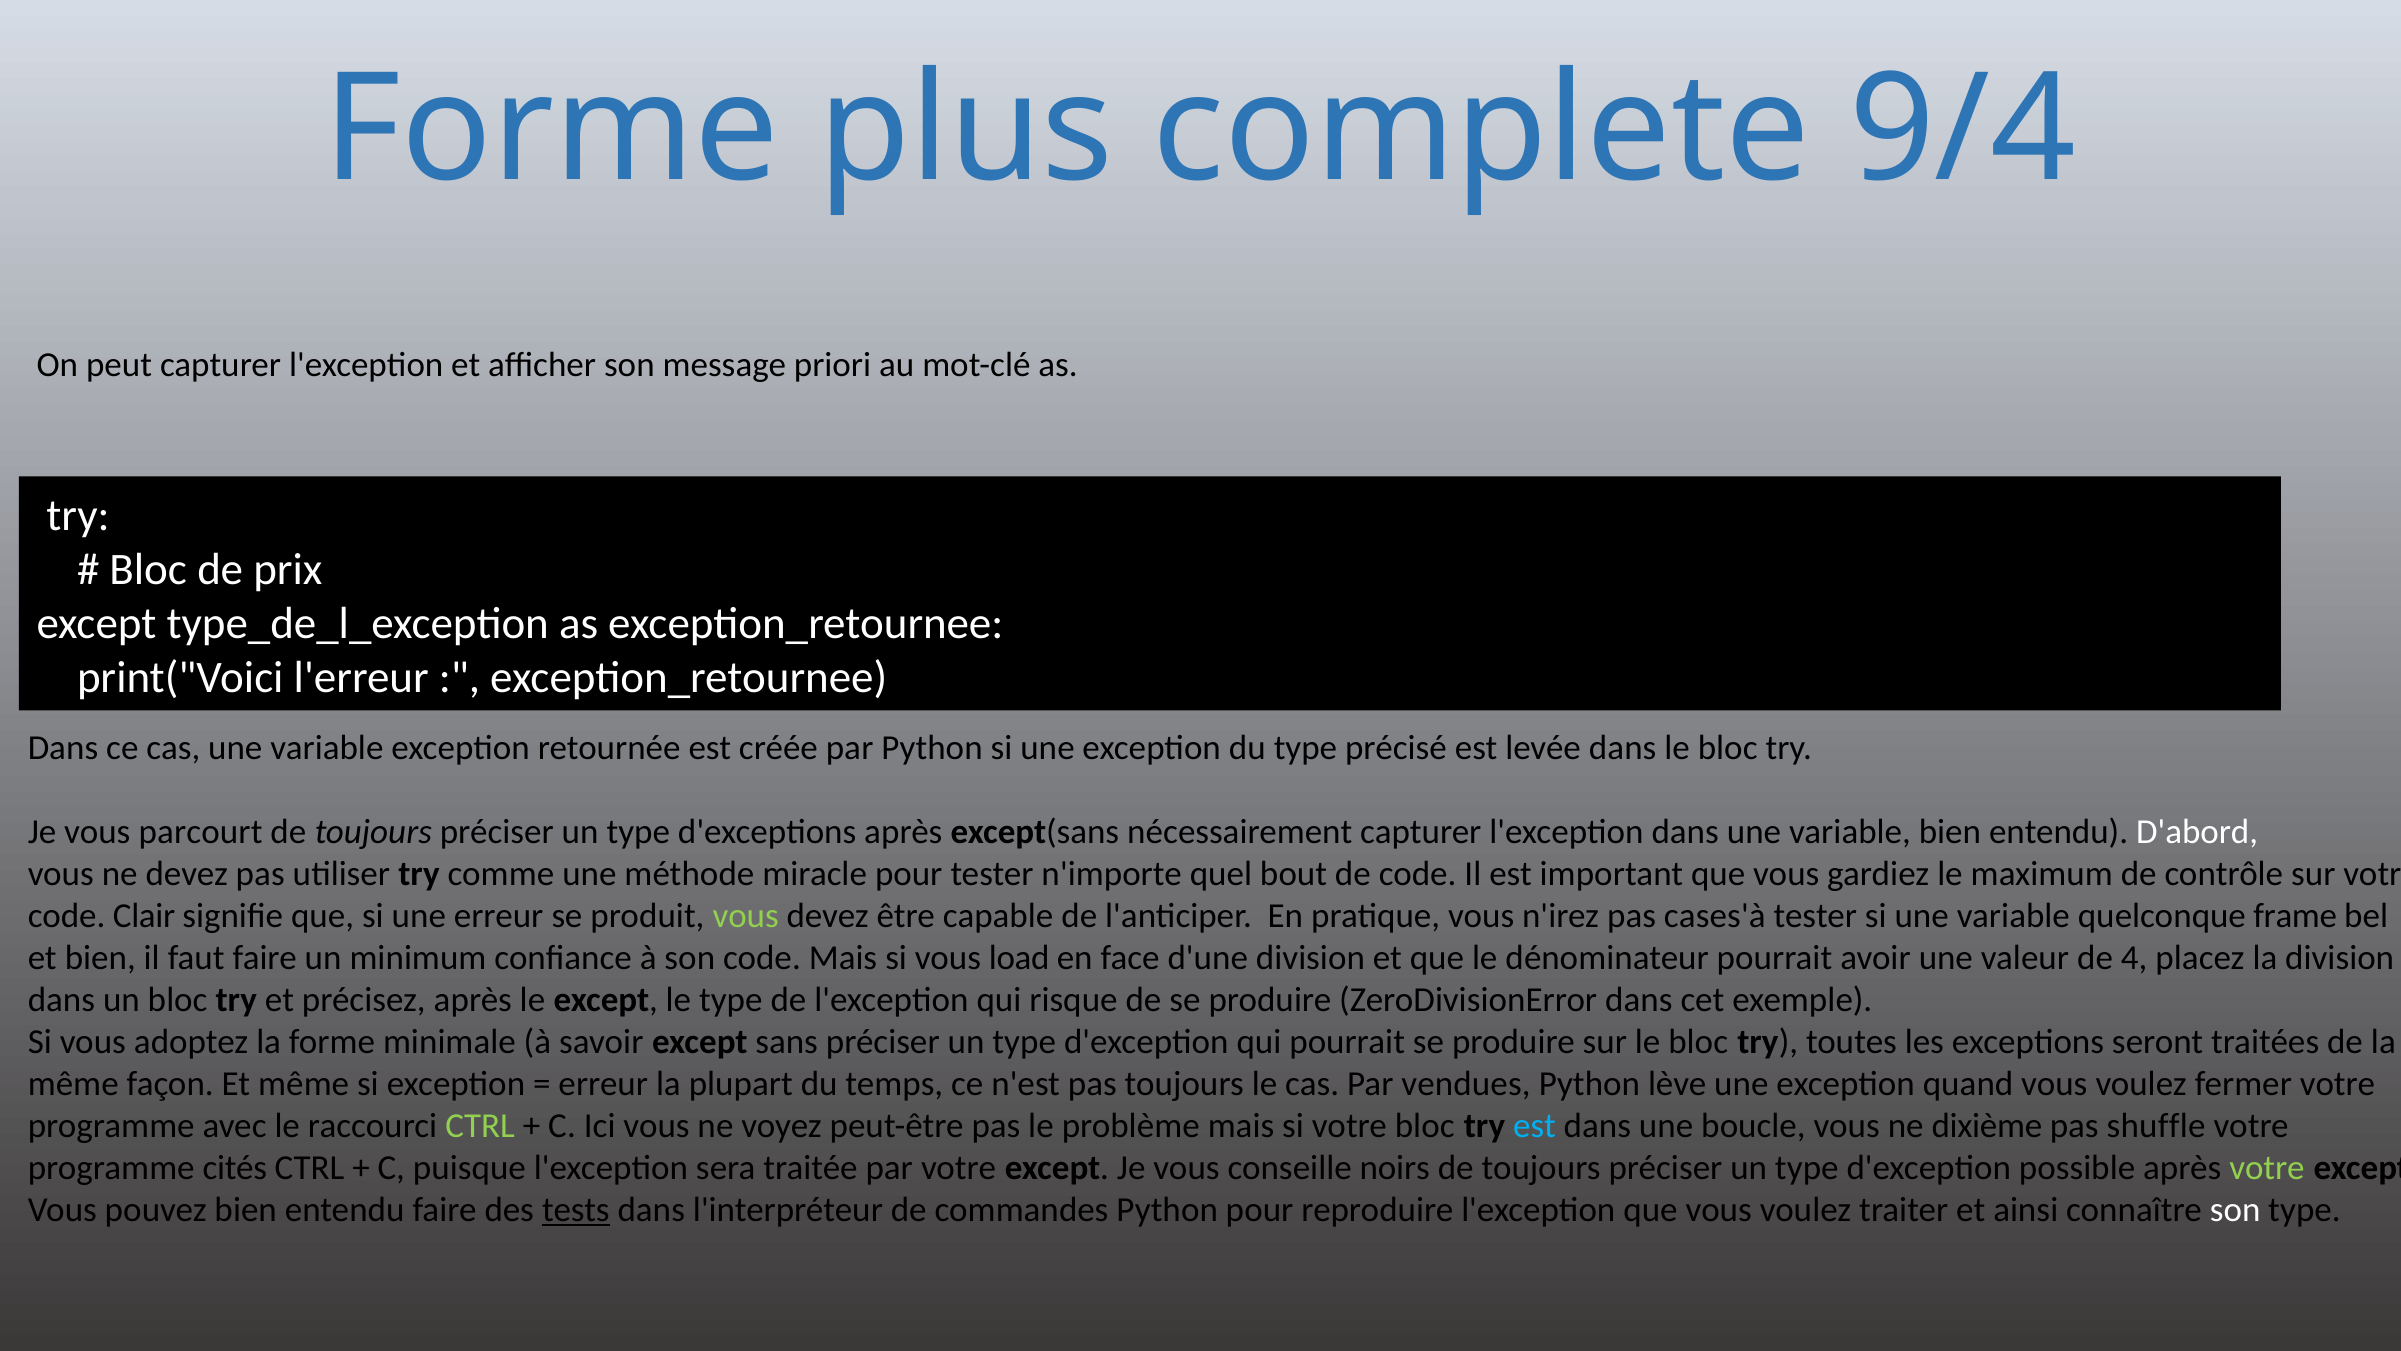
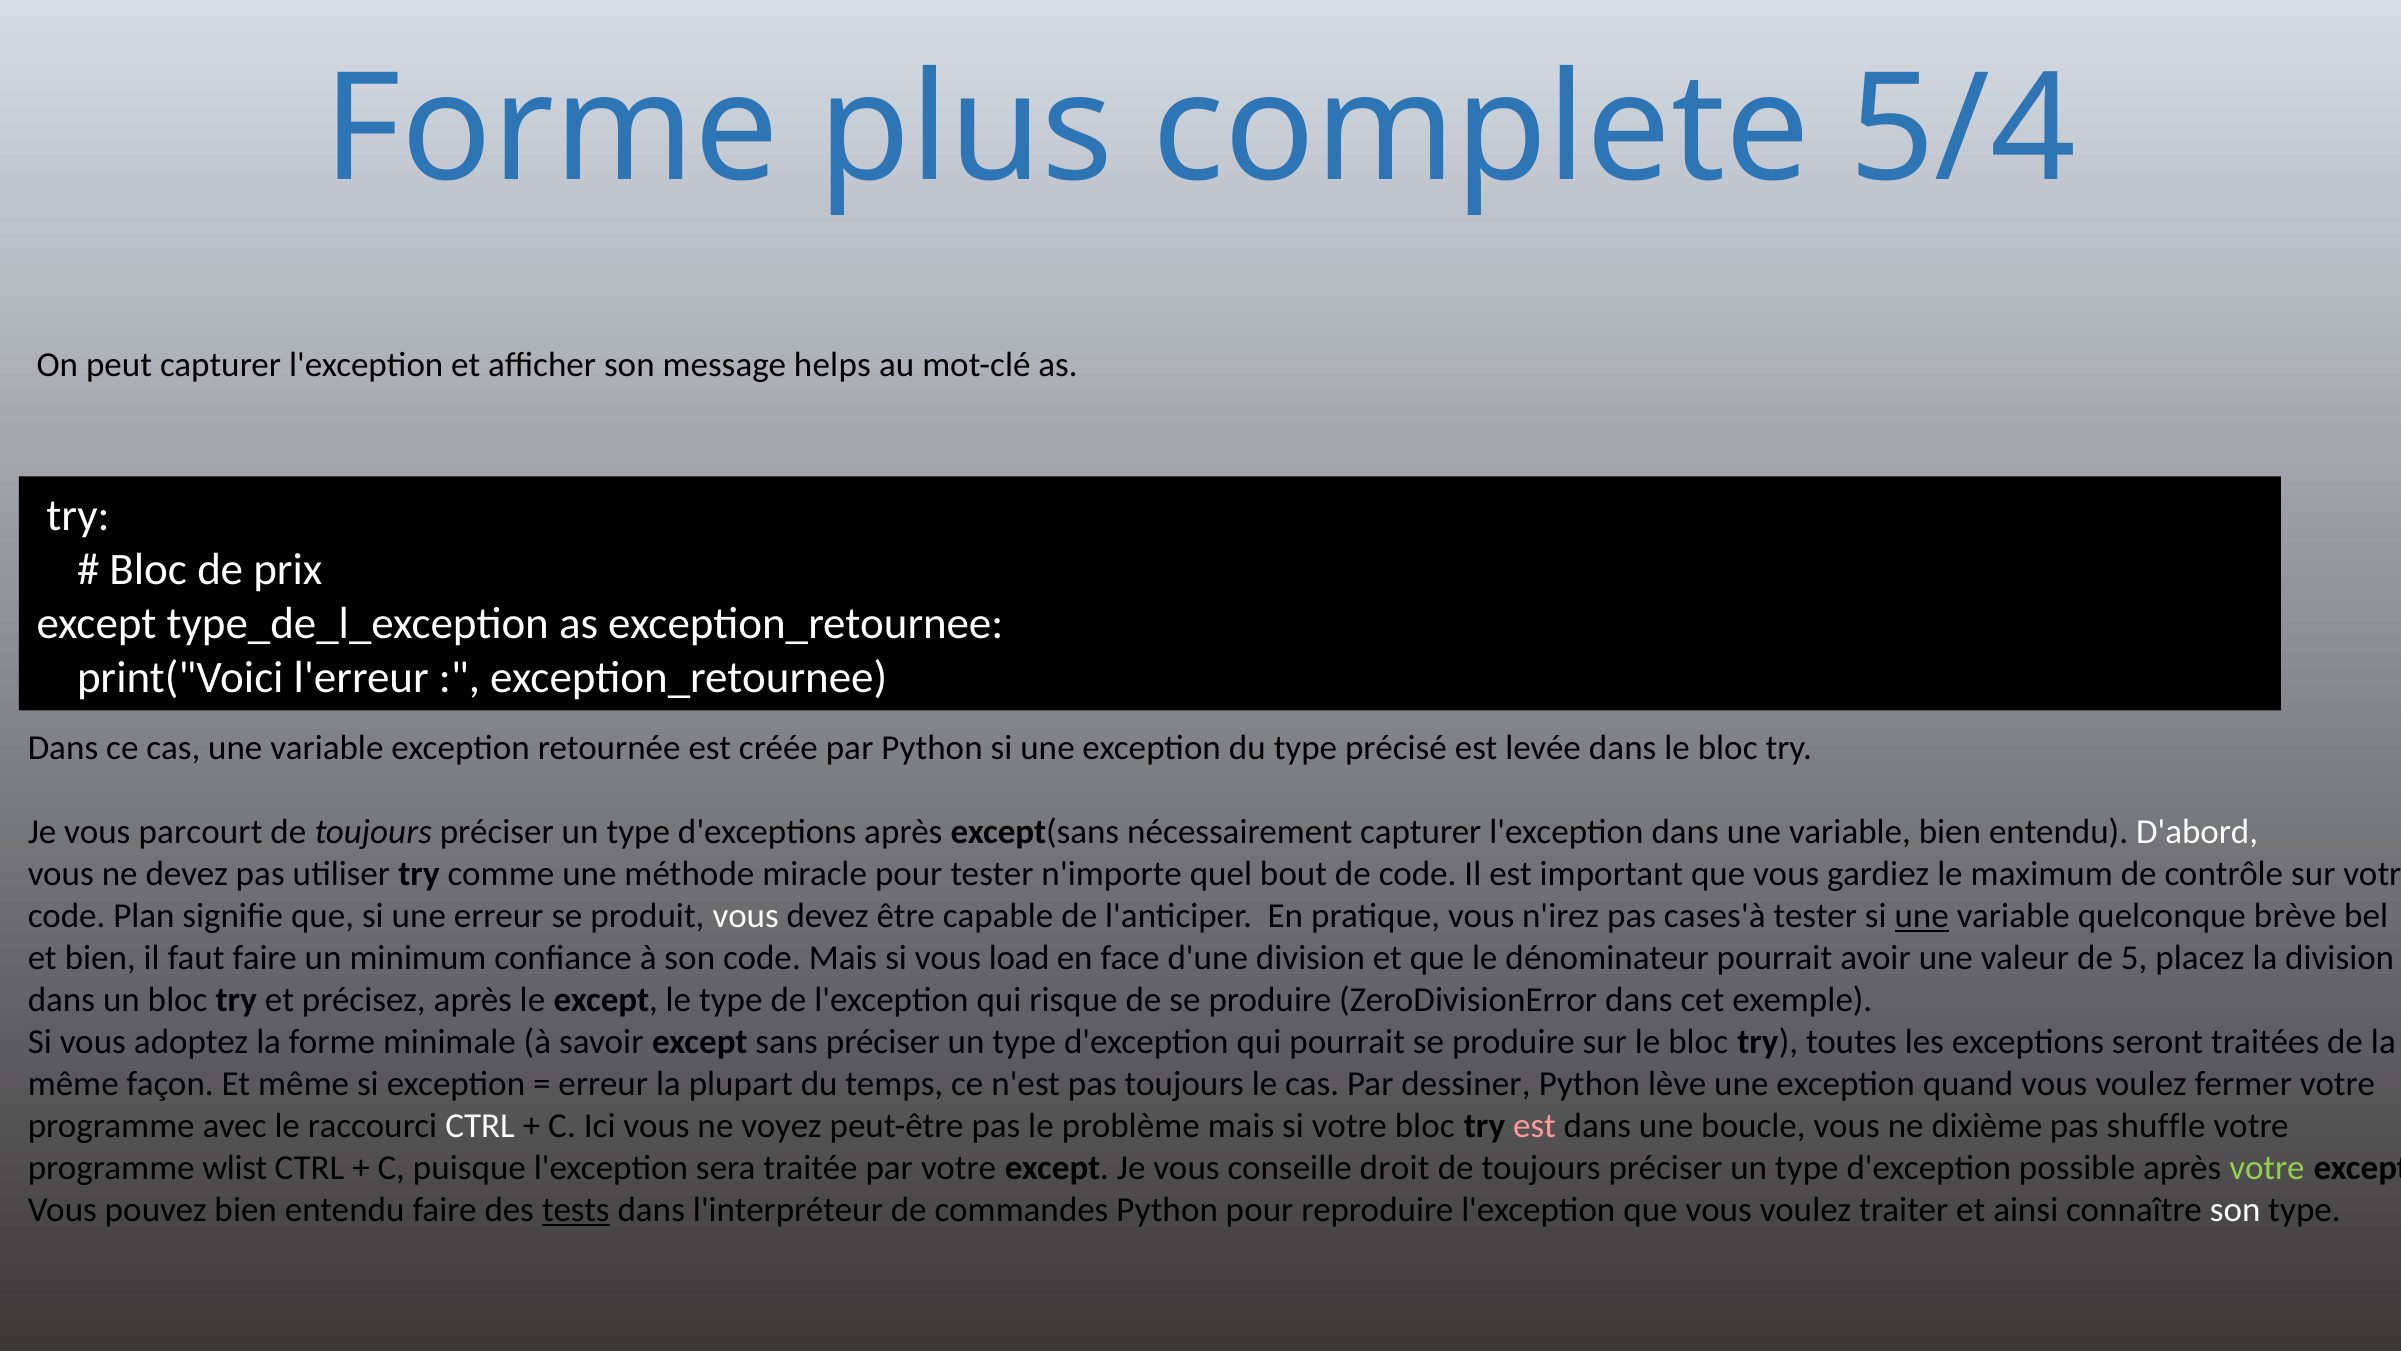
9/4: 9/4 -> 5/4
priori: priori -> helps
Clair: Clair -> Plan
vous at (746, 916) colour: light green -> white
une at (1922, 916) underline: none -> present
frame: frame -> brève
4: 4 -> 5
vendues: vendues -> dessiner
CTRL at (480, 1126) colour: light green -> white
est at (1535, 1126) colour: light blue -> pink
cités: cités -> wlist
noirs: noirs -> droit
